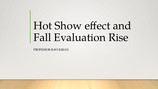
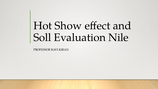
Fall: Fall -> Soll
Rise: Rise -> Nile
